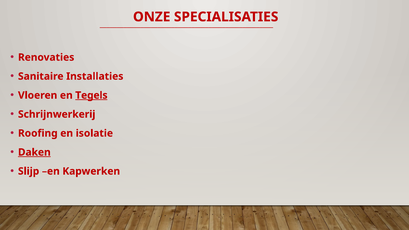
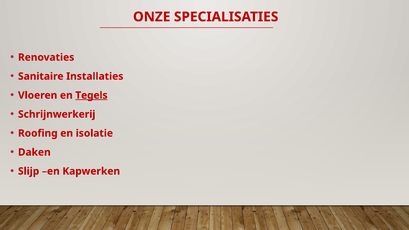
Daken underline: present -> none
